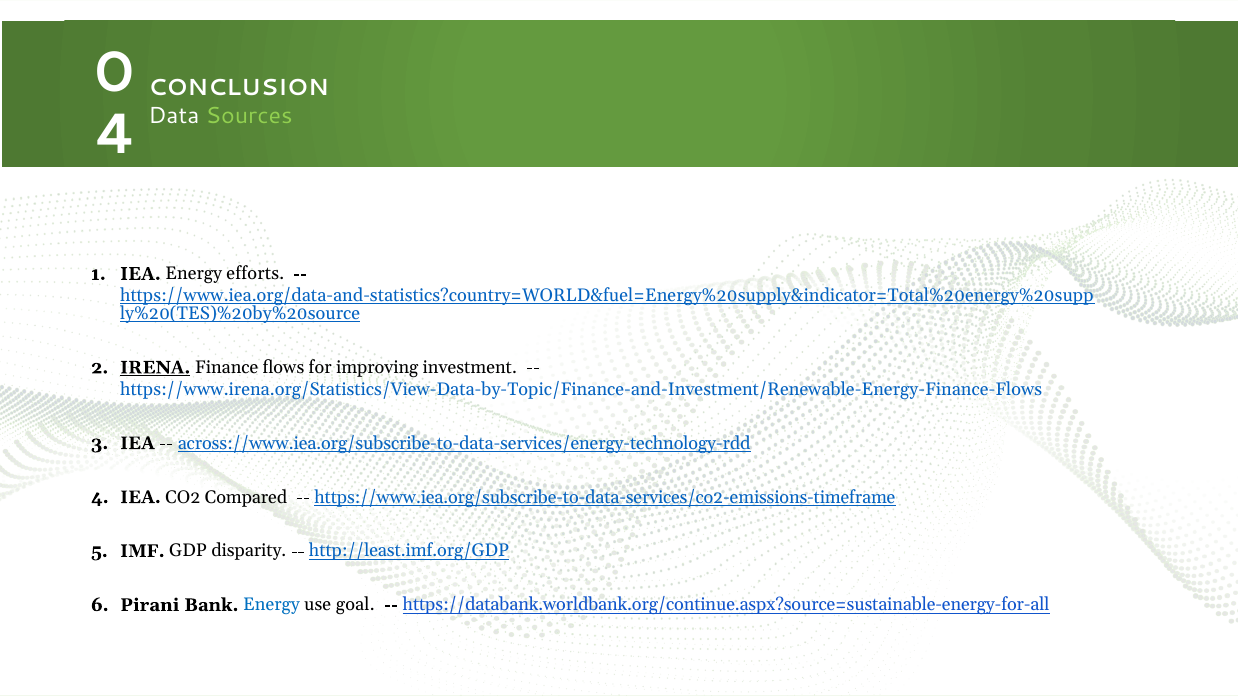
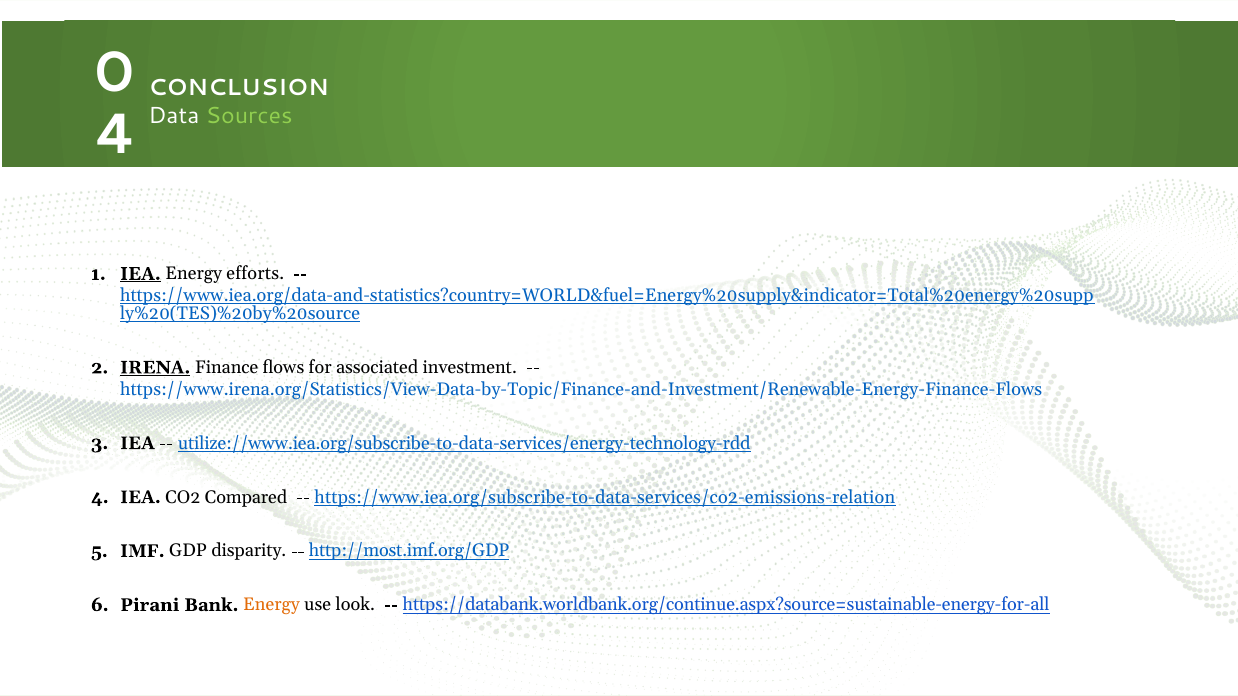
IEA at (140, 274) underline: none -> present
improving: improving -> associated
across://www.iea.org/subscribe-to-data-services/energy-technology-rdd: across://www.iea.org/subscribe-to-data-services/energy-technology-rdd -> utilize://www.iea.org/subscribe-to-data-services/energy-technology-rdd
https://www.iea.org/subscribe-to-data-services/co2-emissions-timeframe: https://www.iea.org/subscribe-to-data-services/co2-emissions-timeframe -> https://www.iea.org/subscribe-to-data-services/co2-emissions-relation
http://least.imf.org/GDP: http://least.imf.org/GDP -> http://most.imf.org/GDP
Energy at (271, 605) colour: blue -> orange
goal: goal -> look
